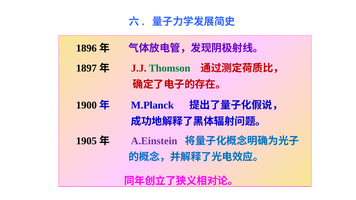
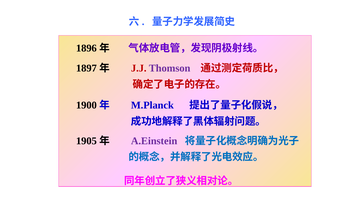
Thomson colour: green -> purple
